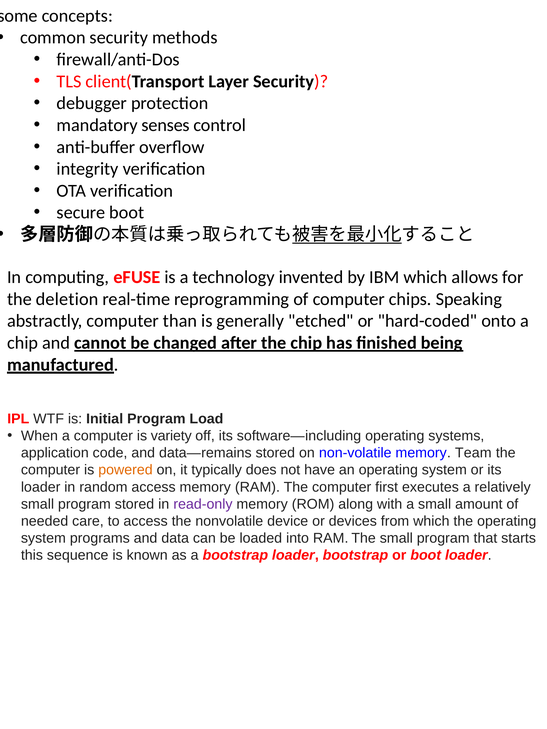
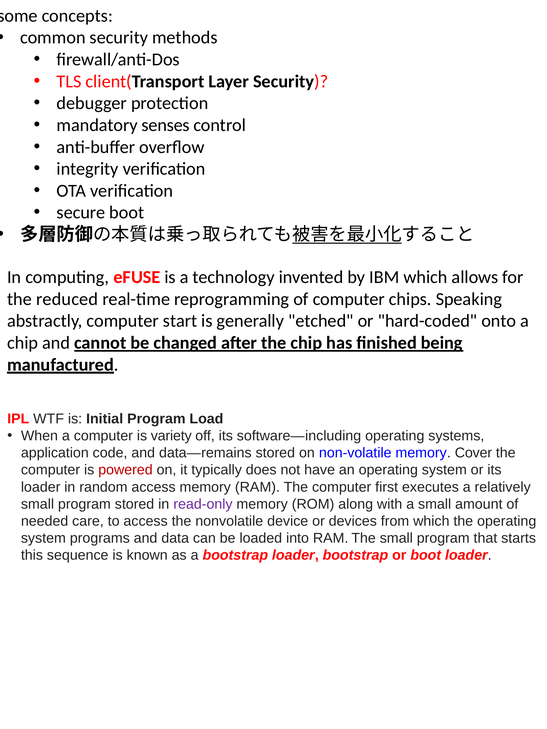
deletion: deletion -> reduced
than: than -> start
Team: Team -> Cover
powered colour: orange -> red
